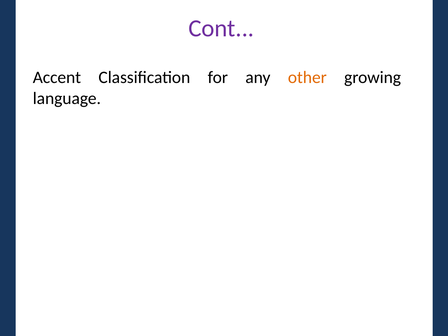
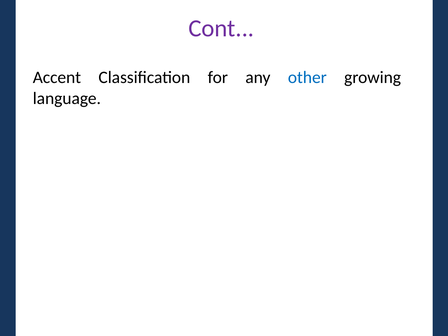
other colour: orange -> blue
